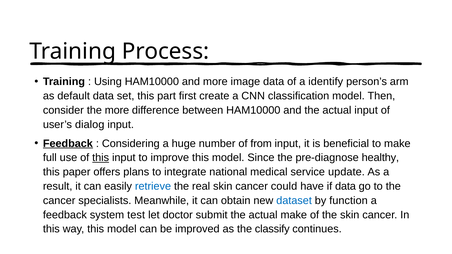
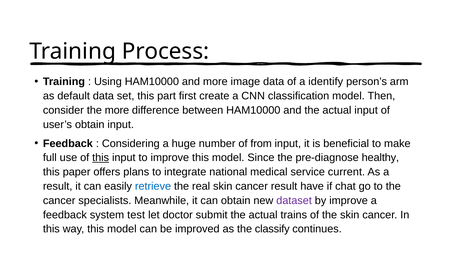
user’s dialog: dialog -> obtain
Feedback at (68, 144) underline: present -> none
update: update -> current
cancer could: could -> result
if data: data -> chat
dataset colour: blue -> purple
by function: function -> improve
actual make: make -> trains
